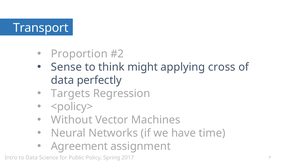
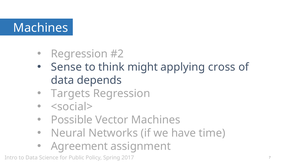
Transport at (41, 28): Transport -> Machines
Proportion at (79, 54): Proportion -> Regression
perfectly: perfectly -> depends
<policy>: <policy> -> <social>
Without: Without -> Possible
